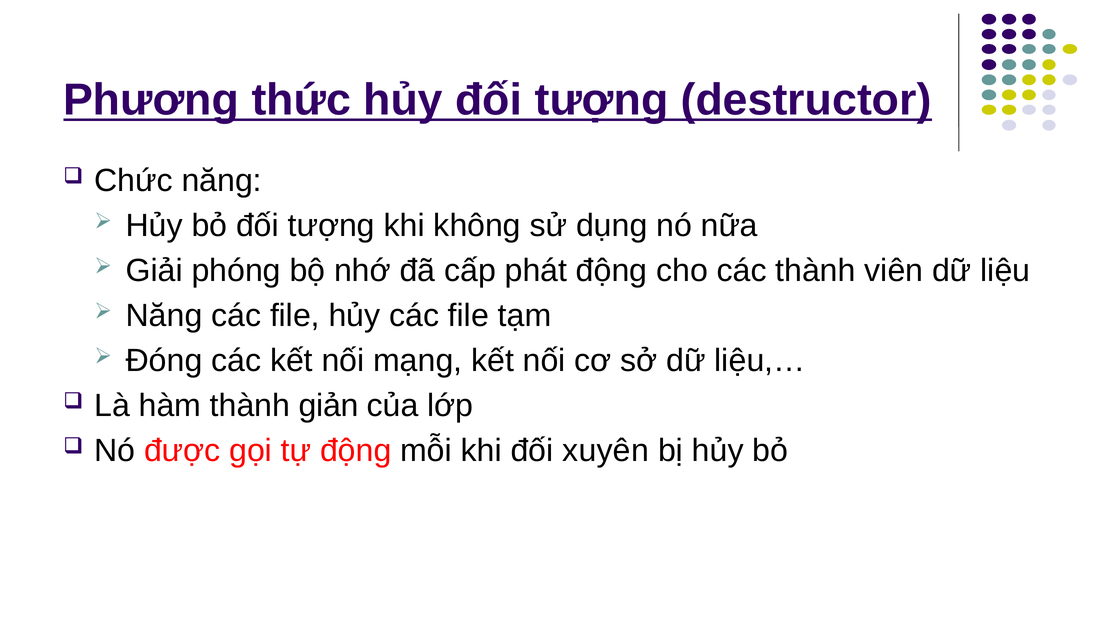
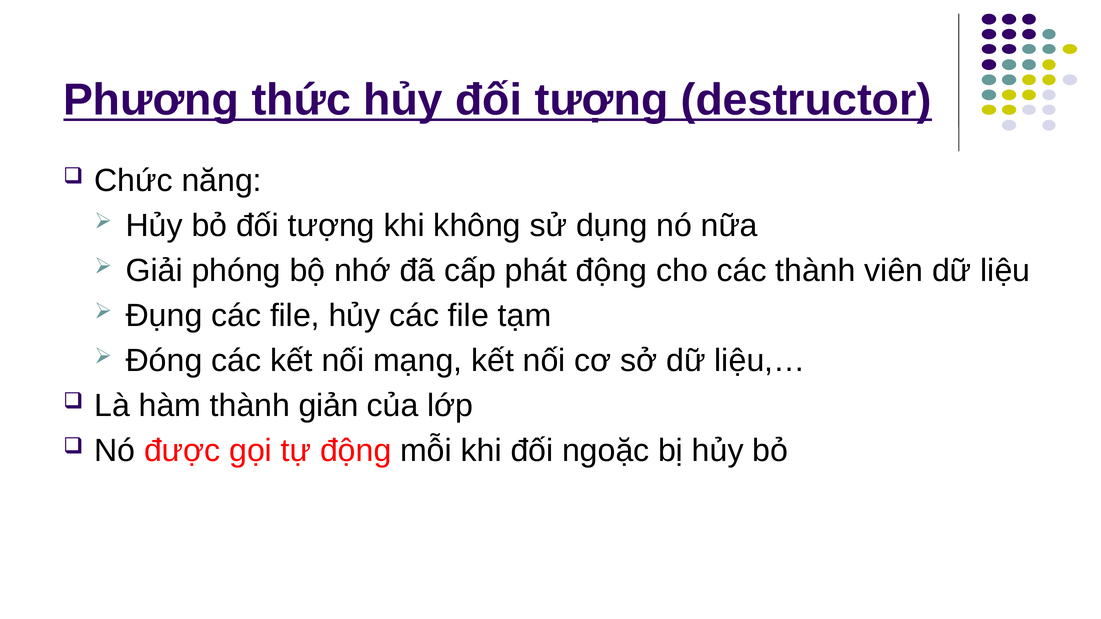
Năng at (164, 316): Năng -> Đụng
xuyên: xuyên -> ngoặc
